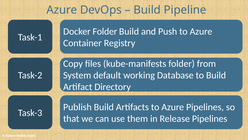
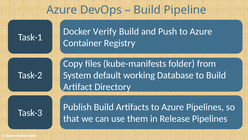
Docker Folder: Folder -> Verify
